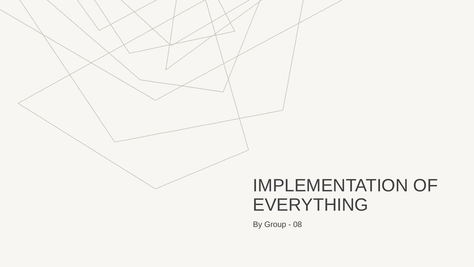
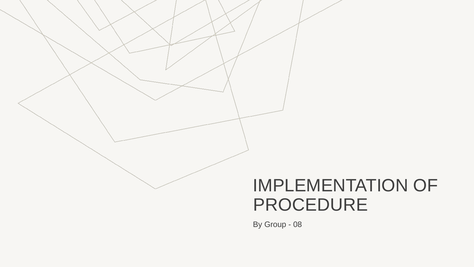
EVERYTHING: EVERYTHING -> PROCEDURE
